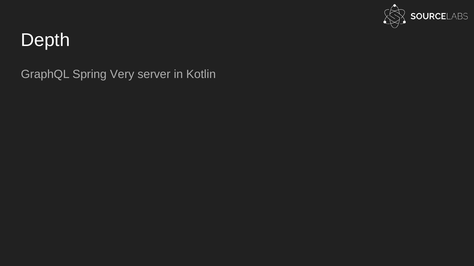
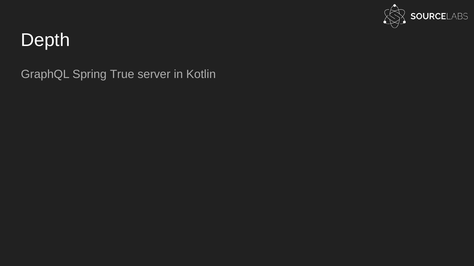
Very: Very -> True
